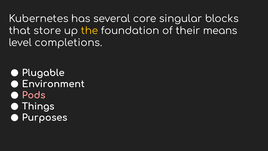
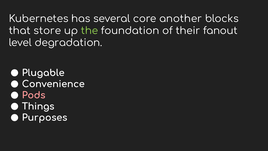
singular: singular -> another
the colour: yellow -> light green
means: means -> fanout
completions: completions -> degradation
Environment: Environment -> Convenience
